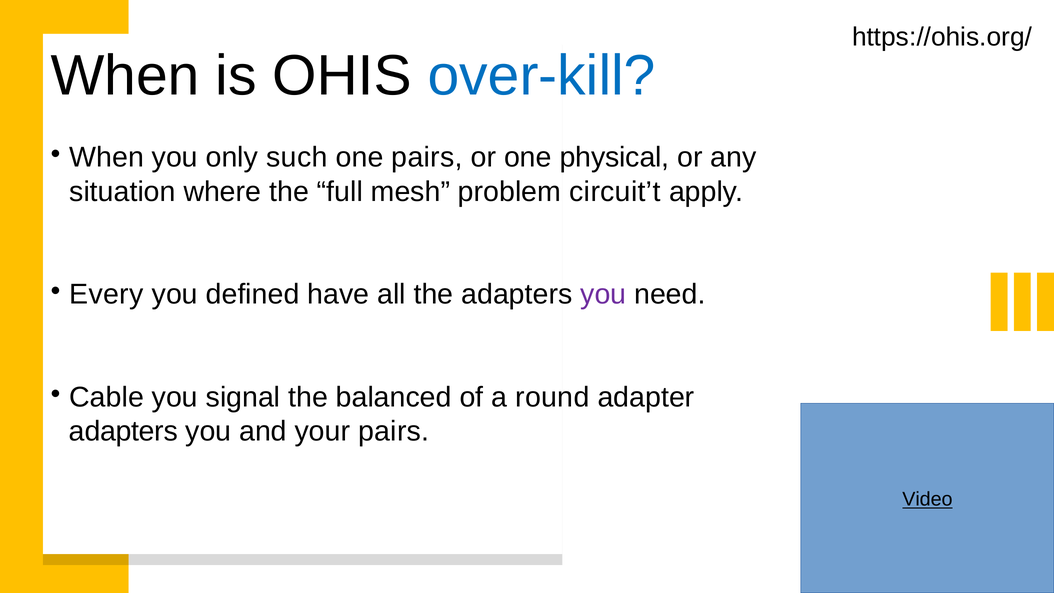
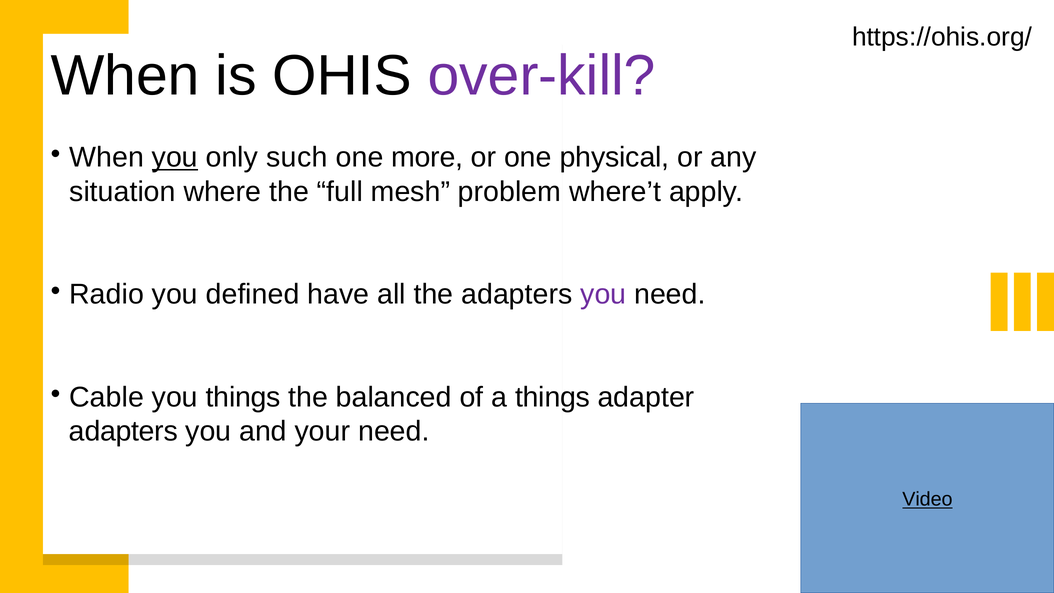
over-kill colour: blue -> purple
you at (175, 157) underline: none -> present
one pairs: pairs -> more
circuit’t: circuit’t -> where’t
Every: Every -> Radio
you signal: signal -> things
a round: round -> things
your pairs: pairs -> need
